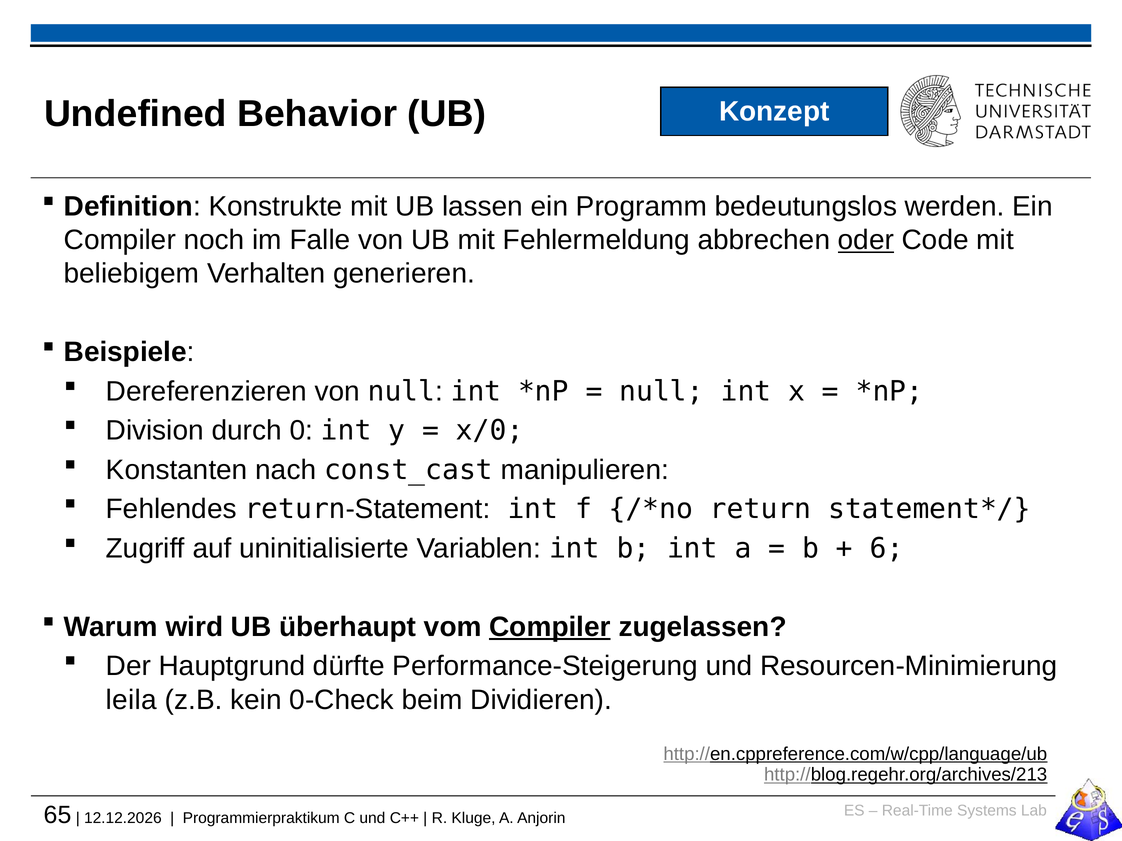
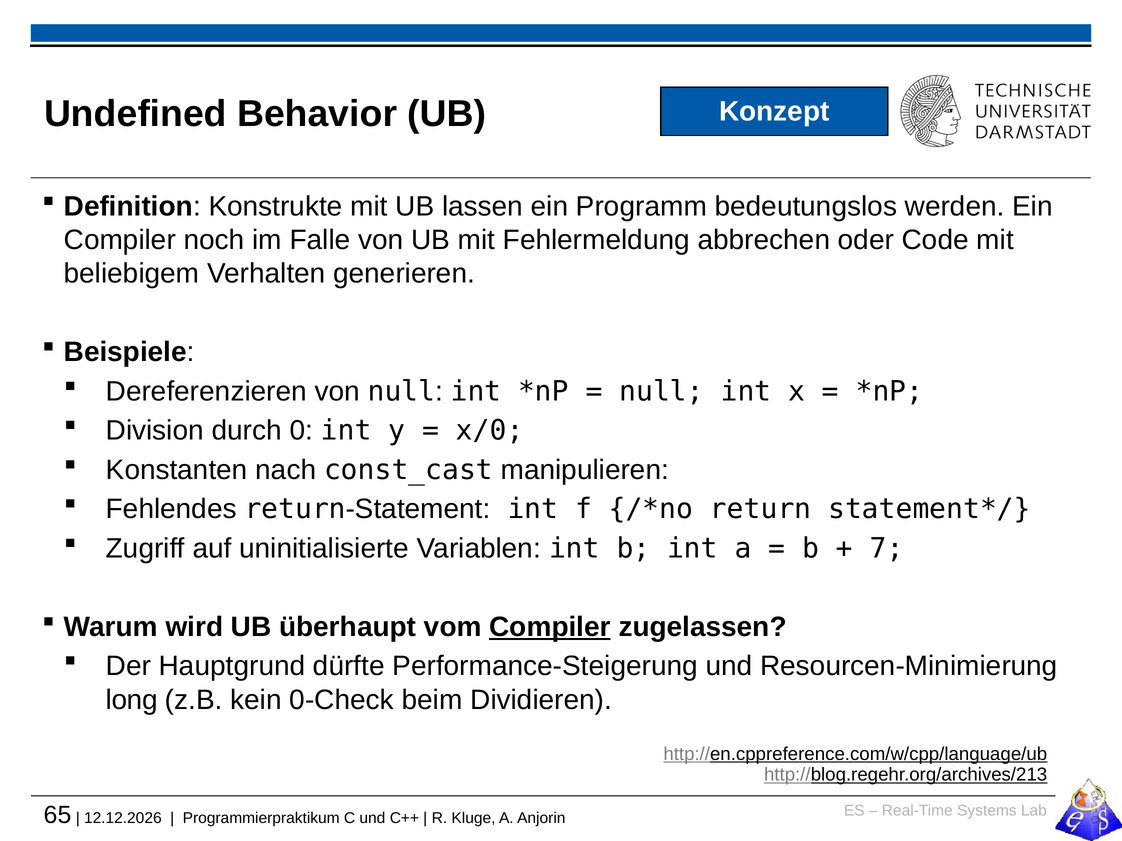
oder underline: present -> none
6: 6 -> 7
leila: leila -> long
